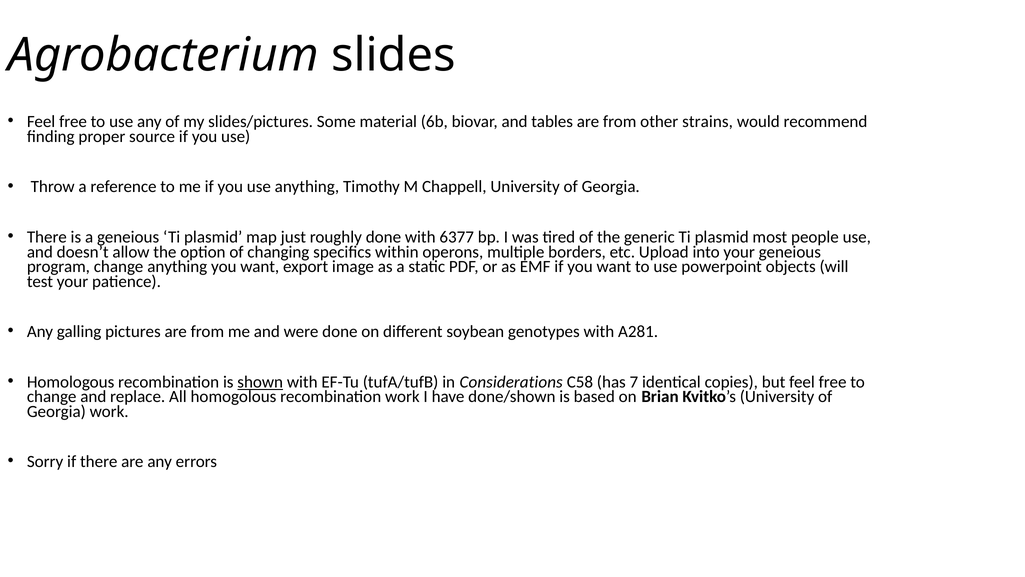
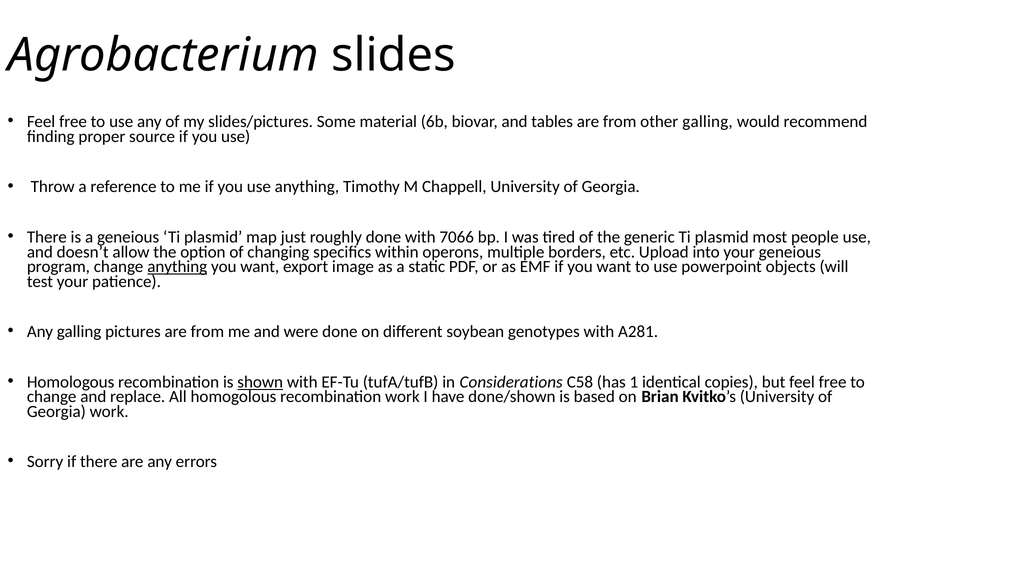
other strains: strains -> galling
6377: 6377 -> 7066
anything at (177, 266) underline: none -> present
7: 7 -> 1
